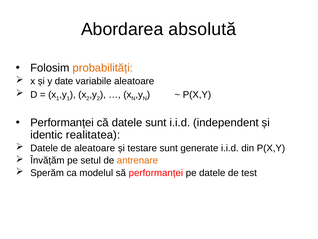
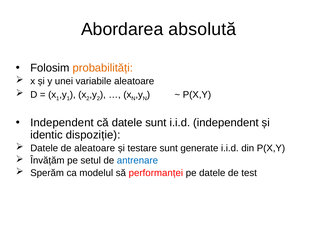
date: date -> unei
Performanței at (62, 122): Performanței -> Independent
realitatea: realitatea -> dispoziție
antrenare colour: orange -> blue
